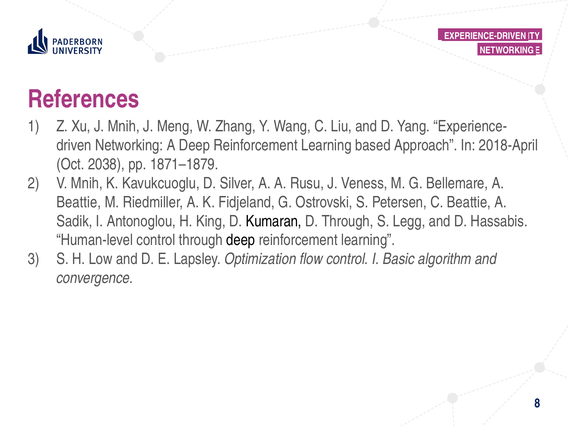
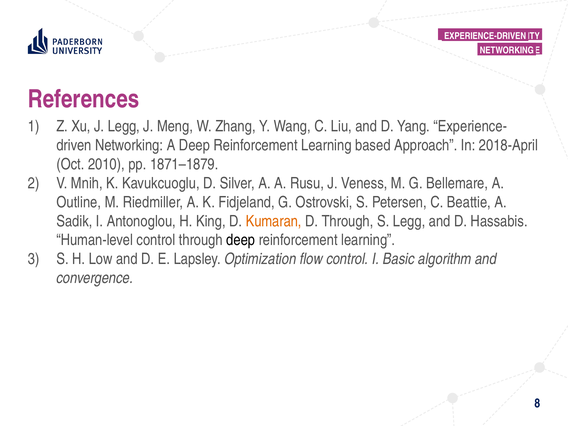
J Mnih: Mnih -> Legg
2038: 2038 -> 2010
Beattie at (79, 202): Beattie -> Outline
Kumaran colour: black -> orange
